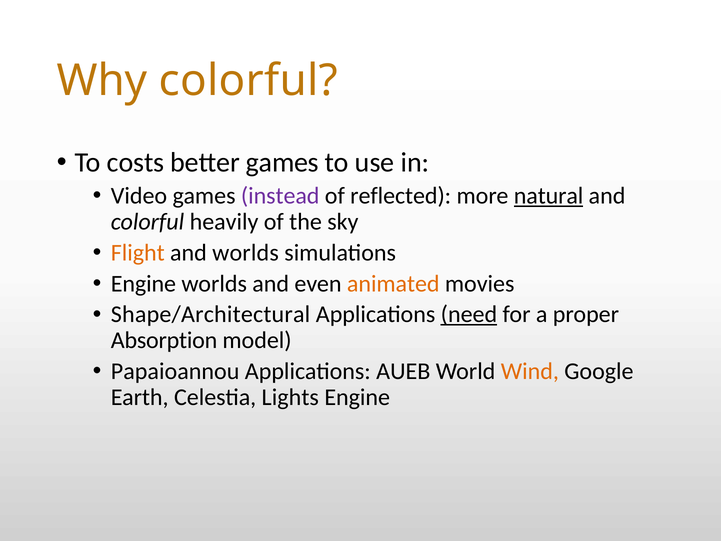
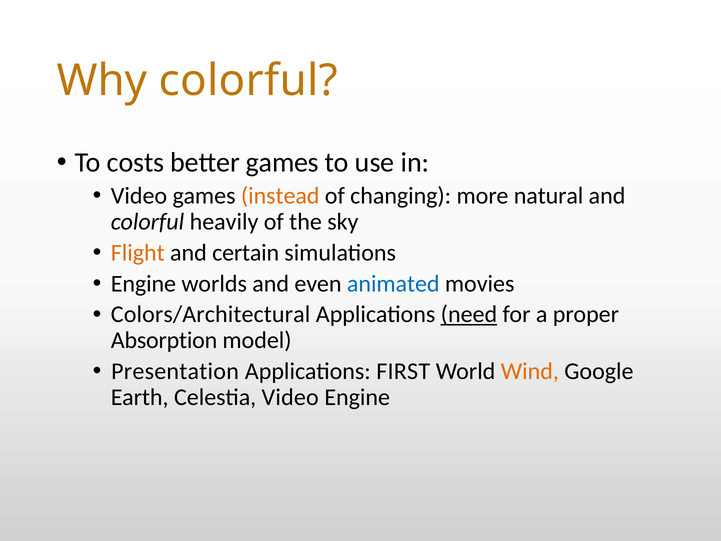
instead colour: purple -> orange
reflected: reflected -> changing
natural underline: present -> none
and worlds: worlds -> certain
animated colour: orange -> blue
Shape/Architectural: Shape/Architectural -> Colors/Architectural
Papaioannou: Papaioannou -> Presentation
AUEB: AUEB -> FIRST
Celestia Lights: Lights -> Video
